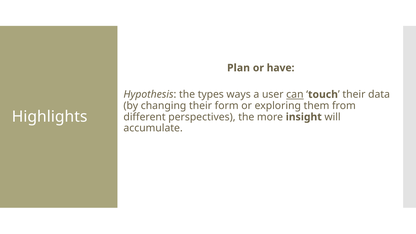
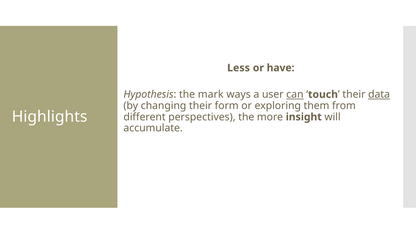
Plan: Plan -> Less
types: types -> mark
data underline: none -> present
